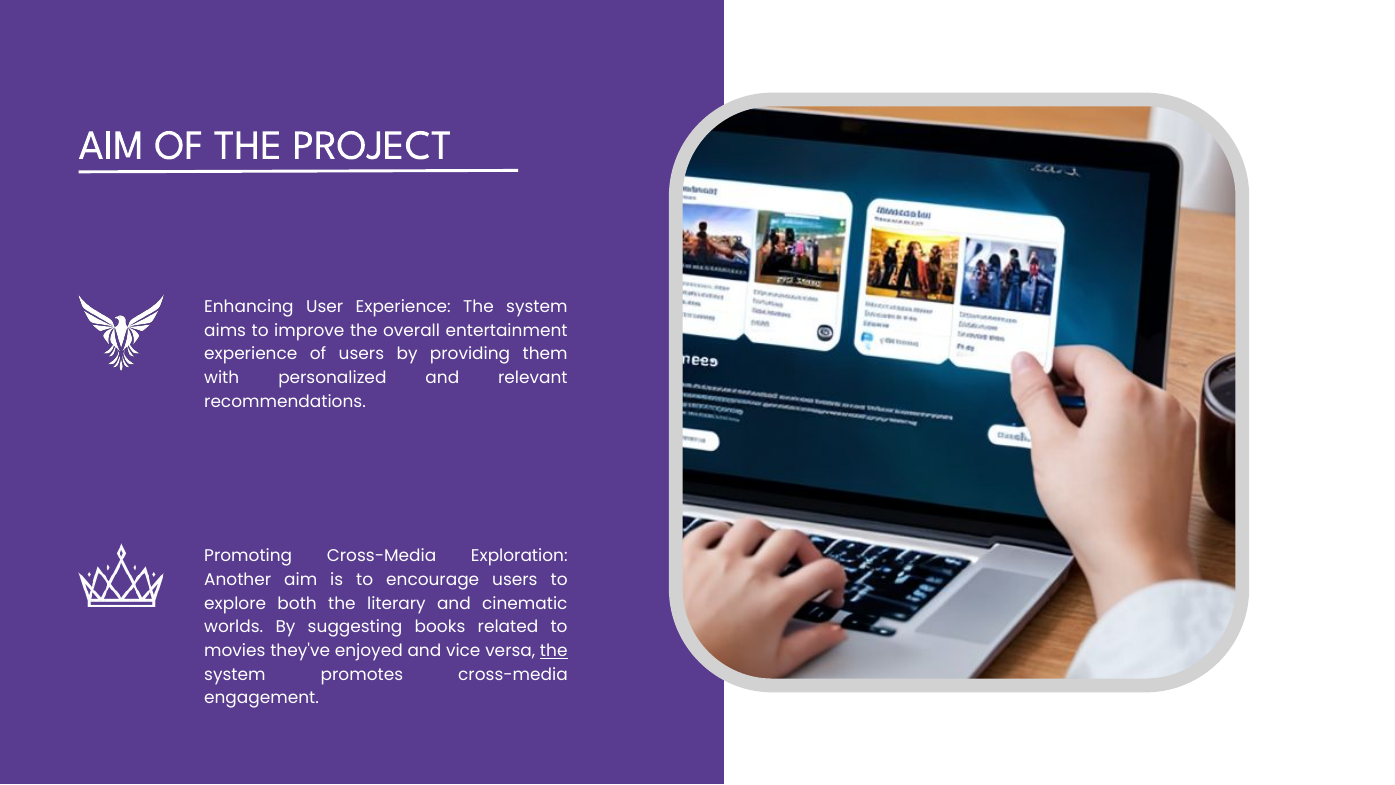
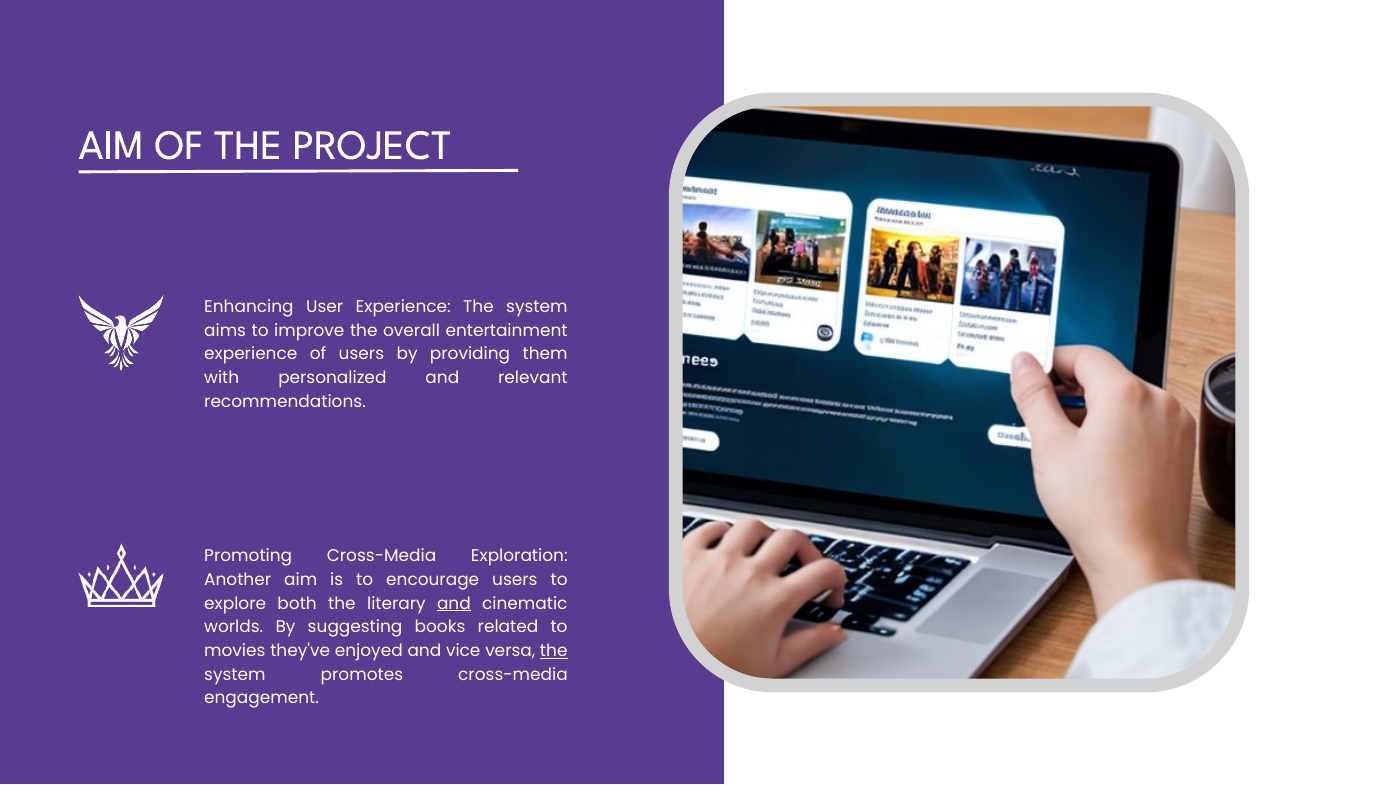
and at (454, 603) underline: none -> present
